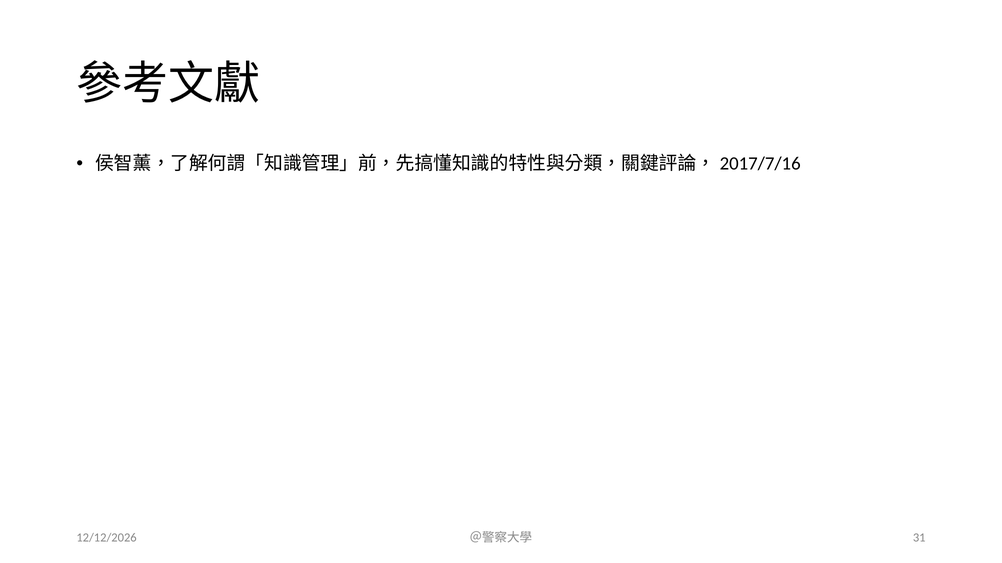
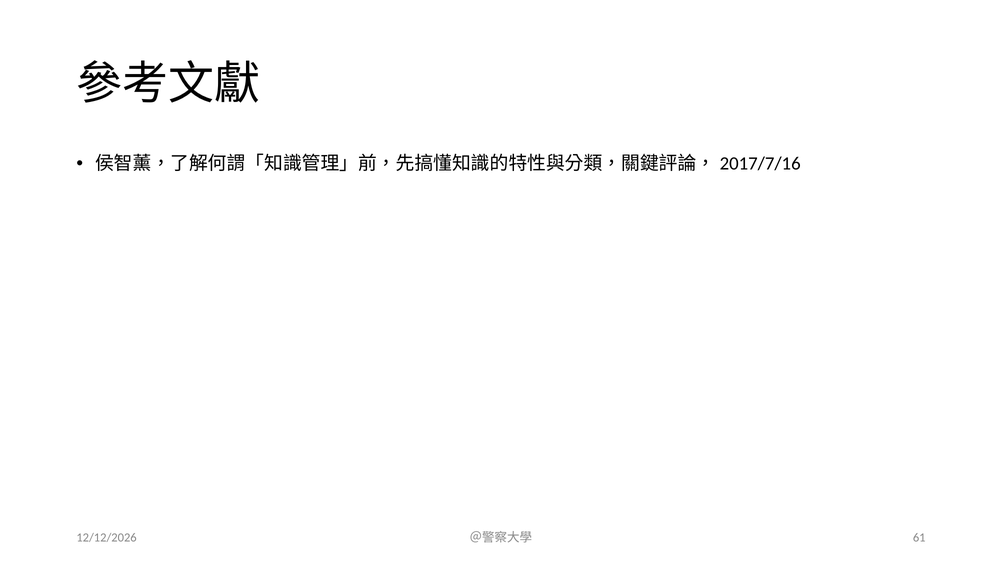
31: 31 -> 61
